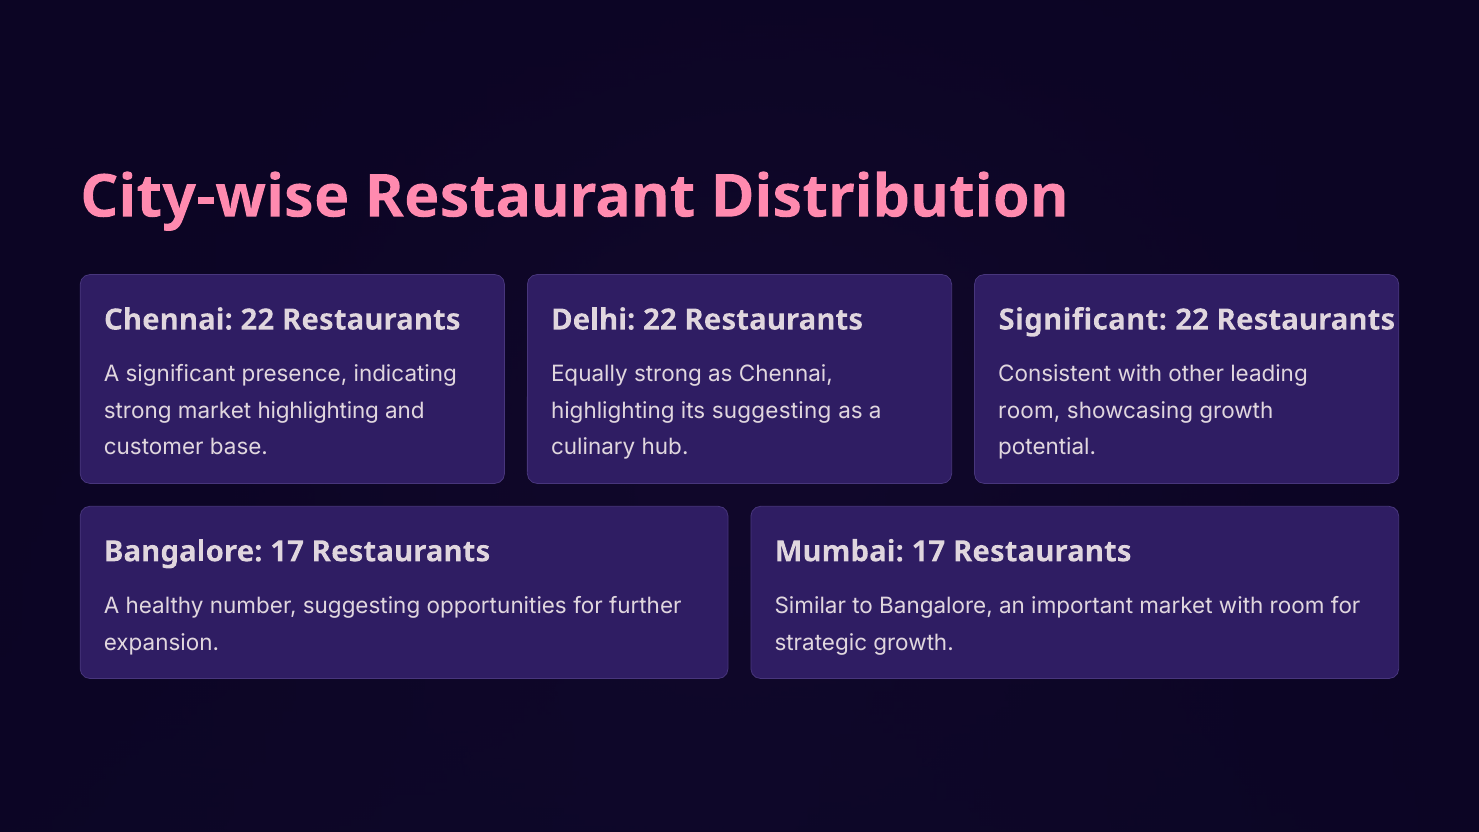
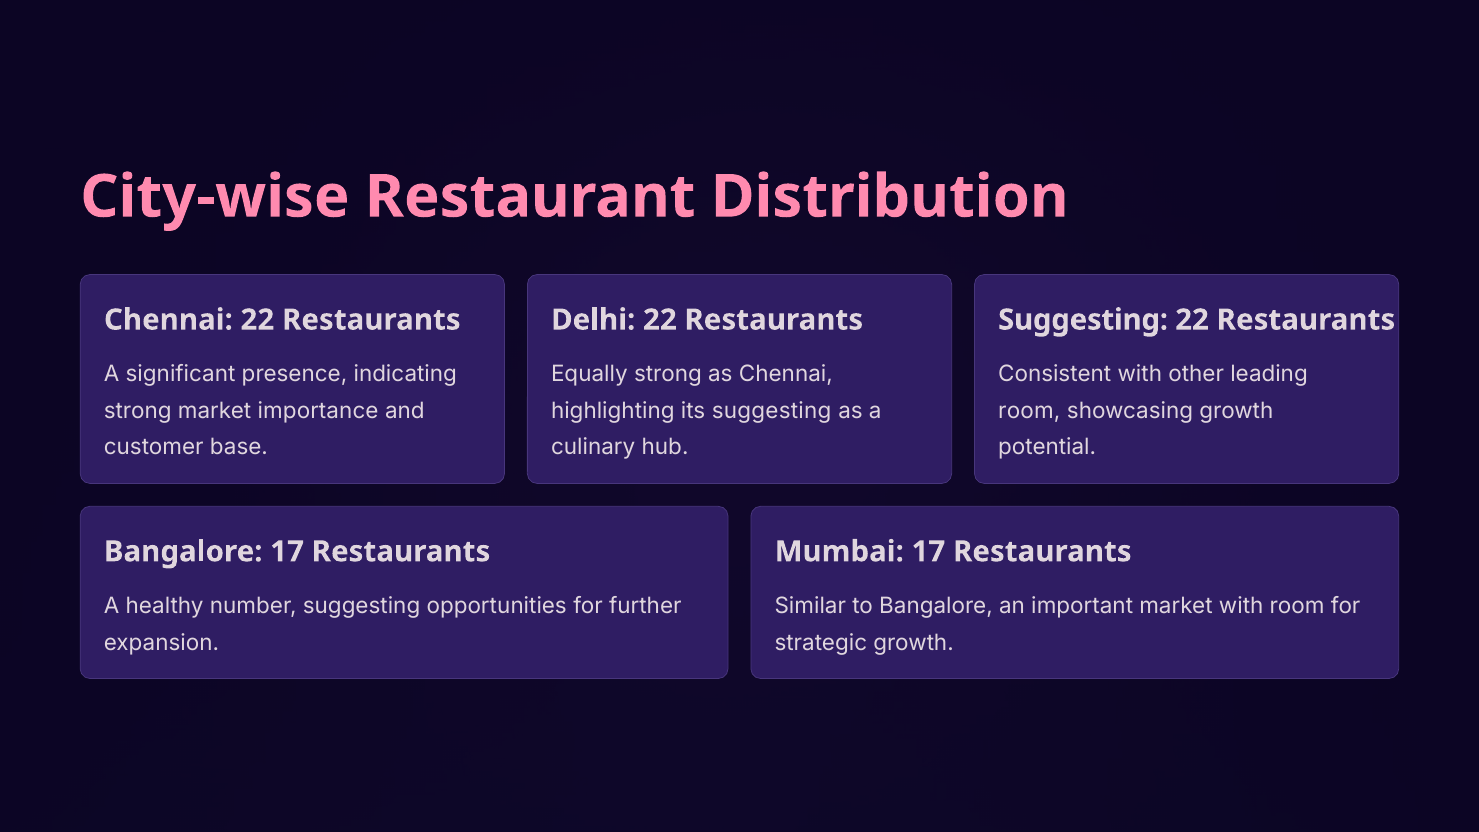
Significant at (1083, 320): Significant -> Suggesting
market highlighting: highlighting -> importance
